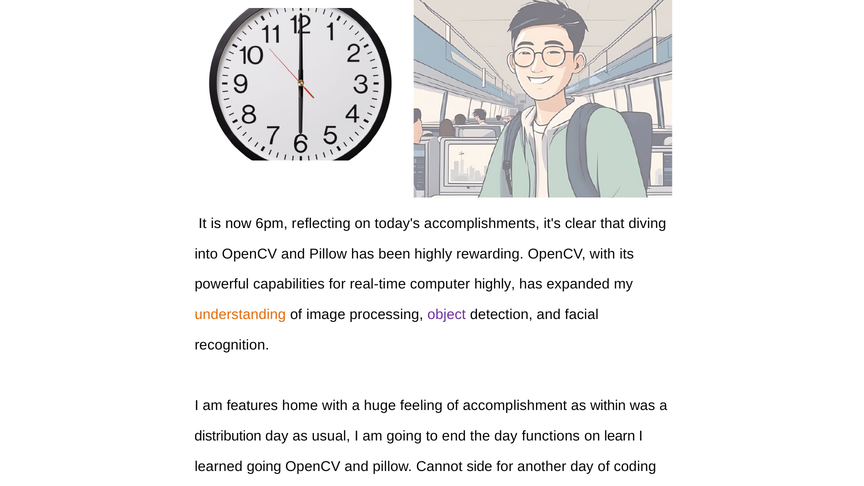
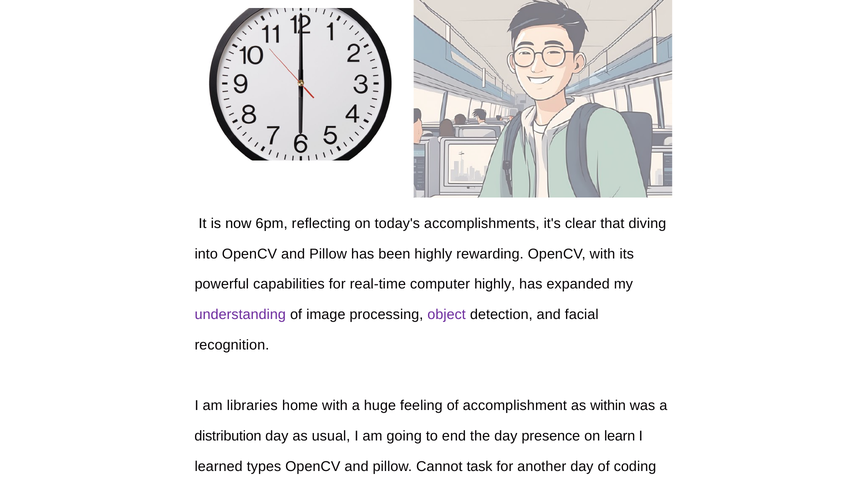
understanding colour: orange -> purple
features: features -> libraries
functions: functions -> presence
learned going: going -> types
side: side -> task
